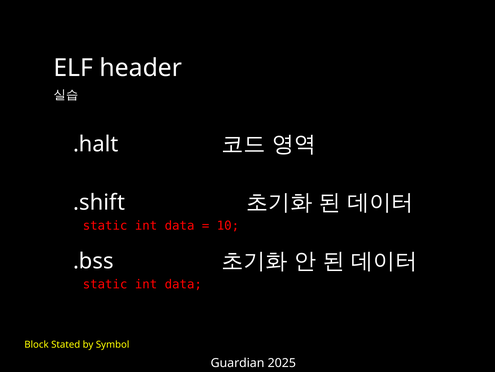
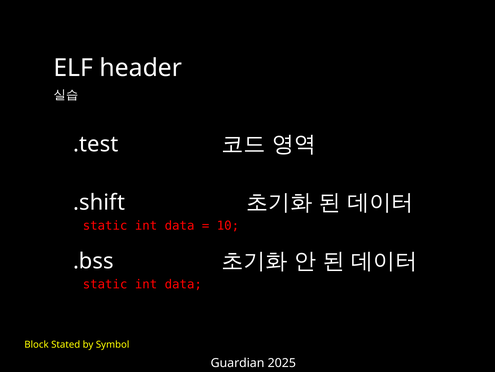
.halt: .halt -> .test
